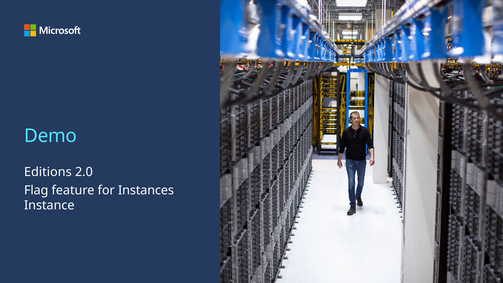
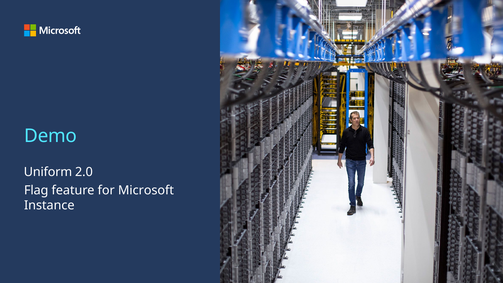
Editions: Editions -> Uniform
Instances: Instances -> Microsoft
